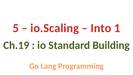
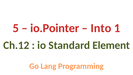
io.Scaling: io.Scaling -> io.Pointer
Ch.19: Ch.19 -> Ch.12
Building: Building -> Element
